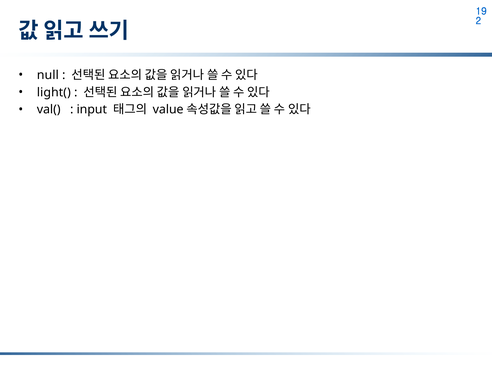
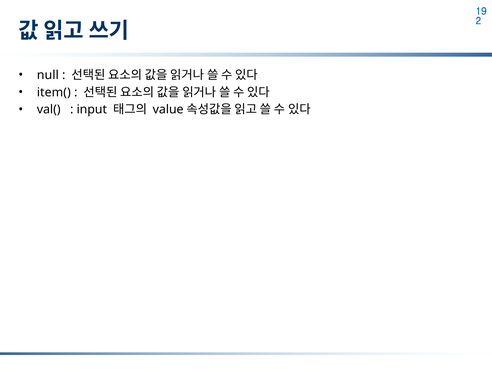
light(: light( -> item(
